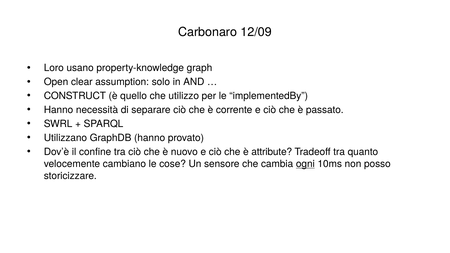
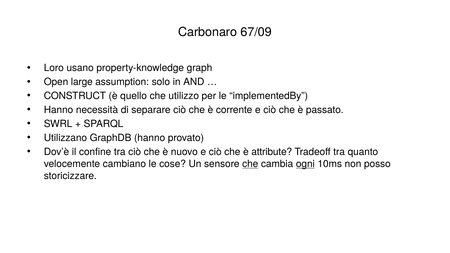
12/09: 12/09 -> 67/09
clear: clear -> large
che at (250, 164) underline: none -> present
